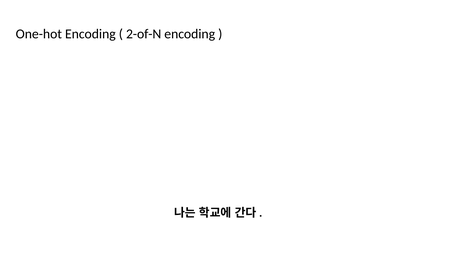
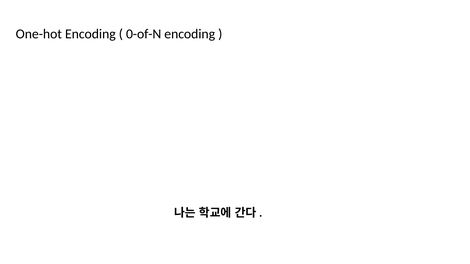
2-of-N: 2-of-N -> 0-of-N
